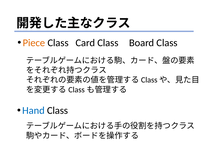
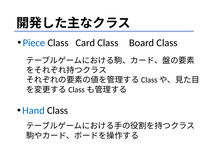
Piece colour: orange -> blue
